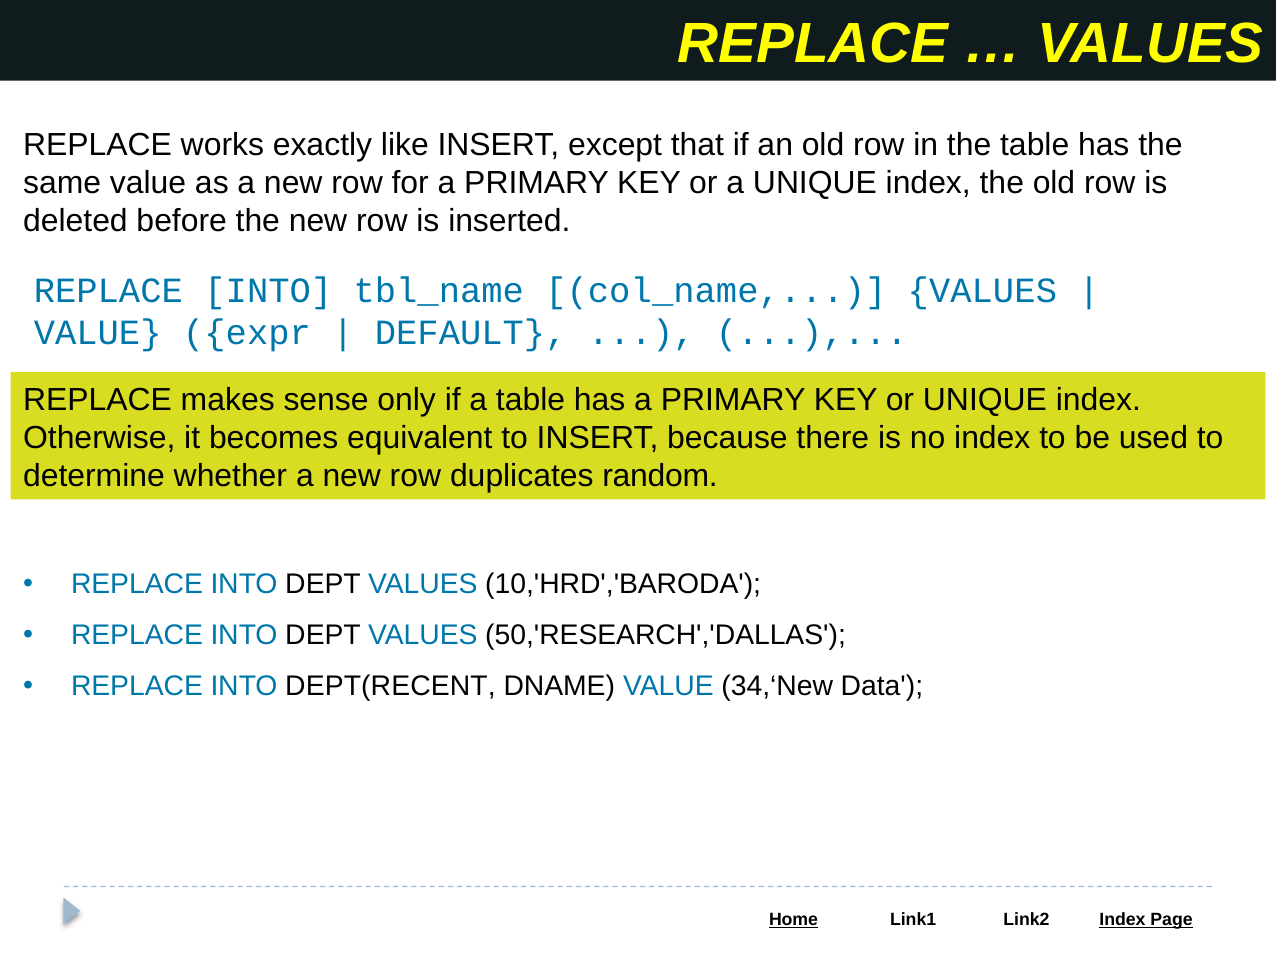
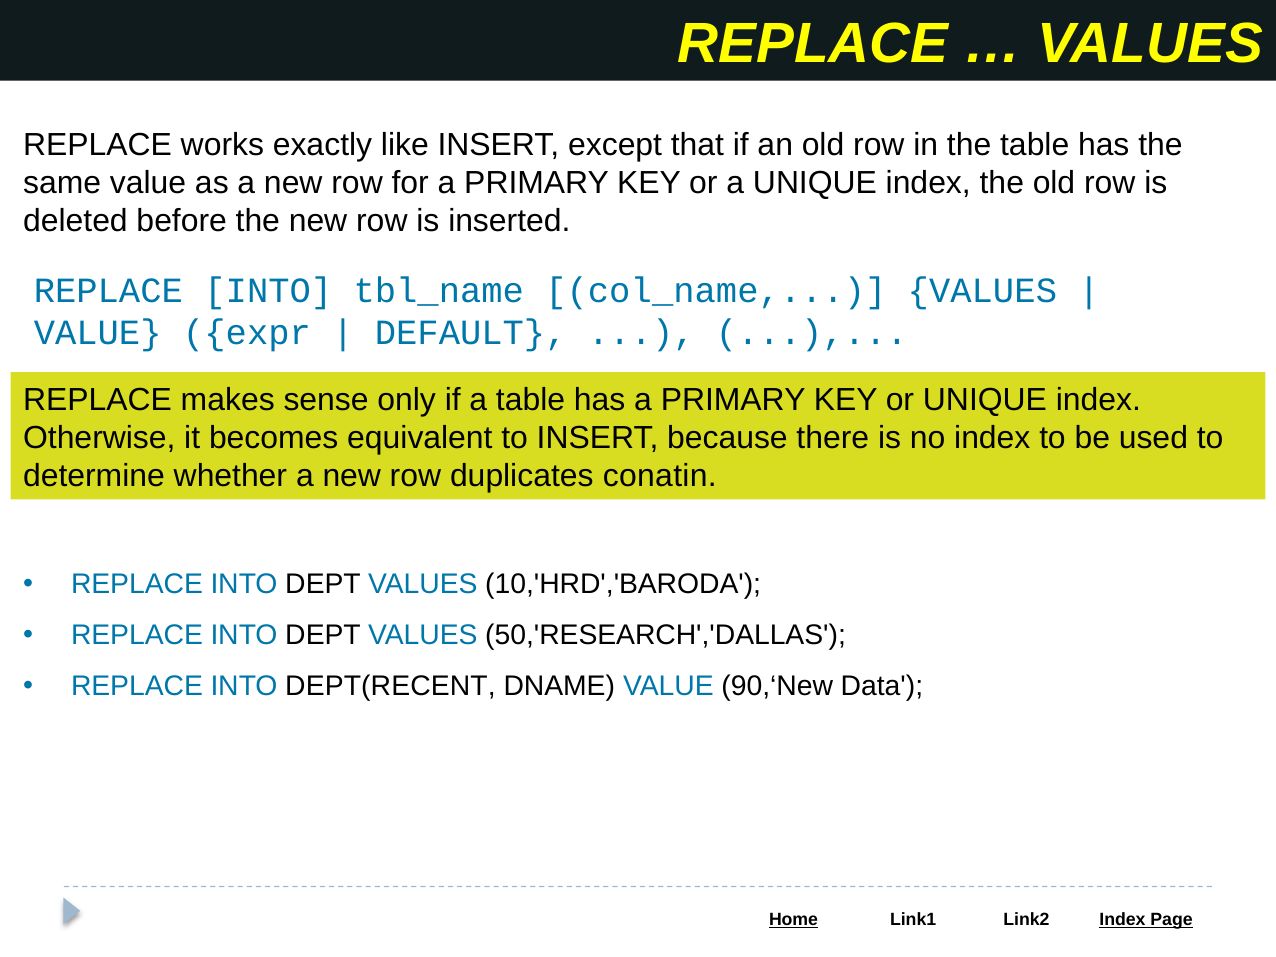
random: random -> conatin
34,‘New: 34,‘New -> 90,‘New
